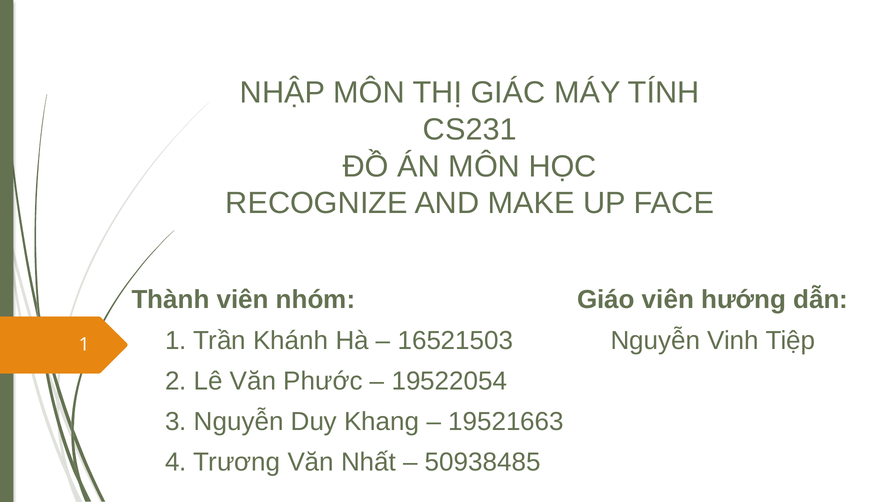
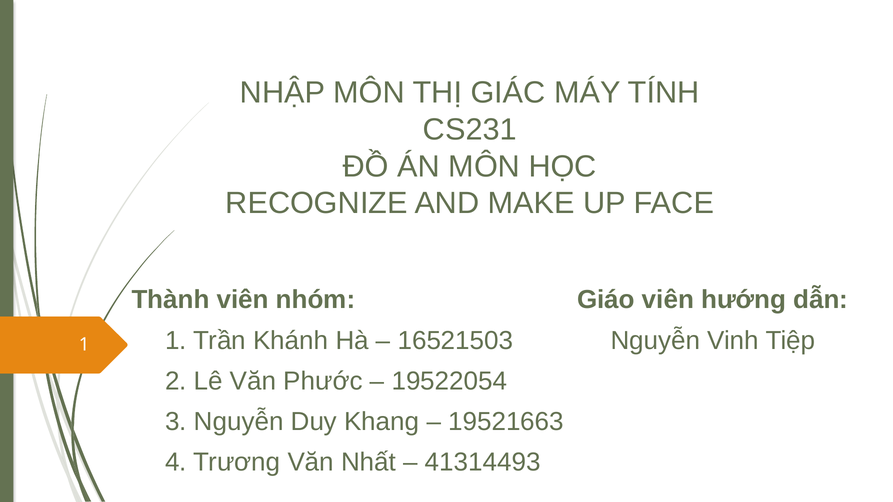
50938485: 50938485 -> 41314493
